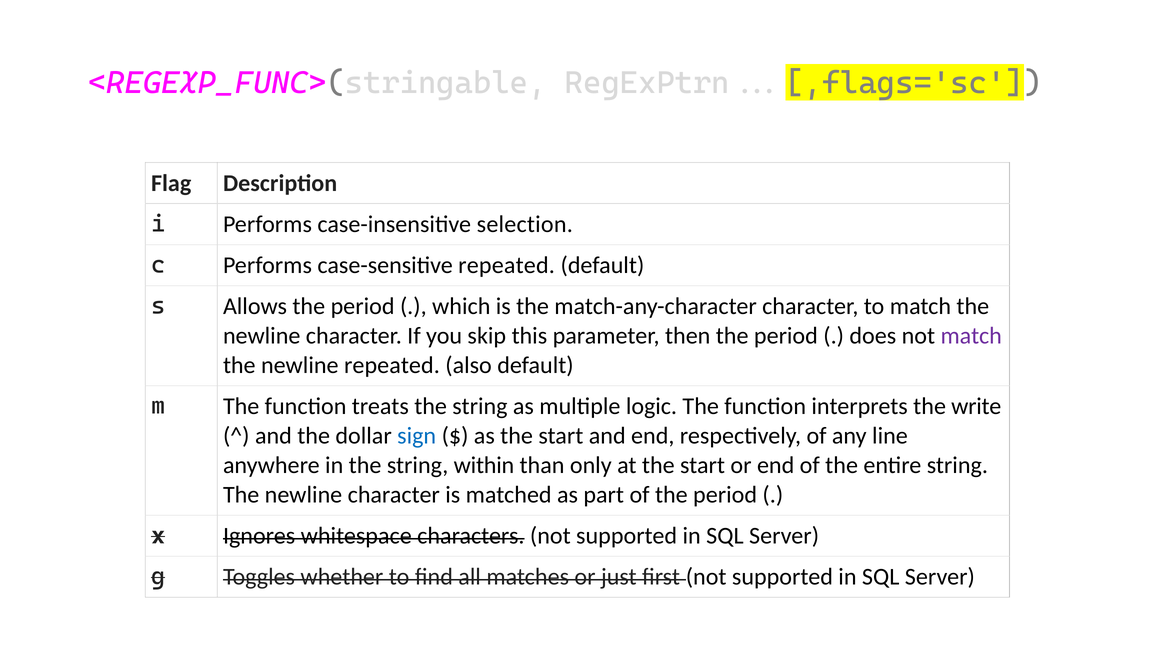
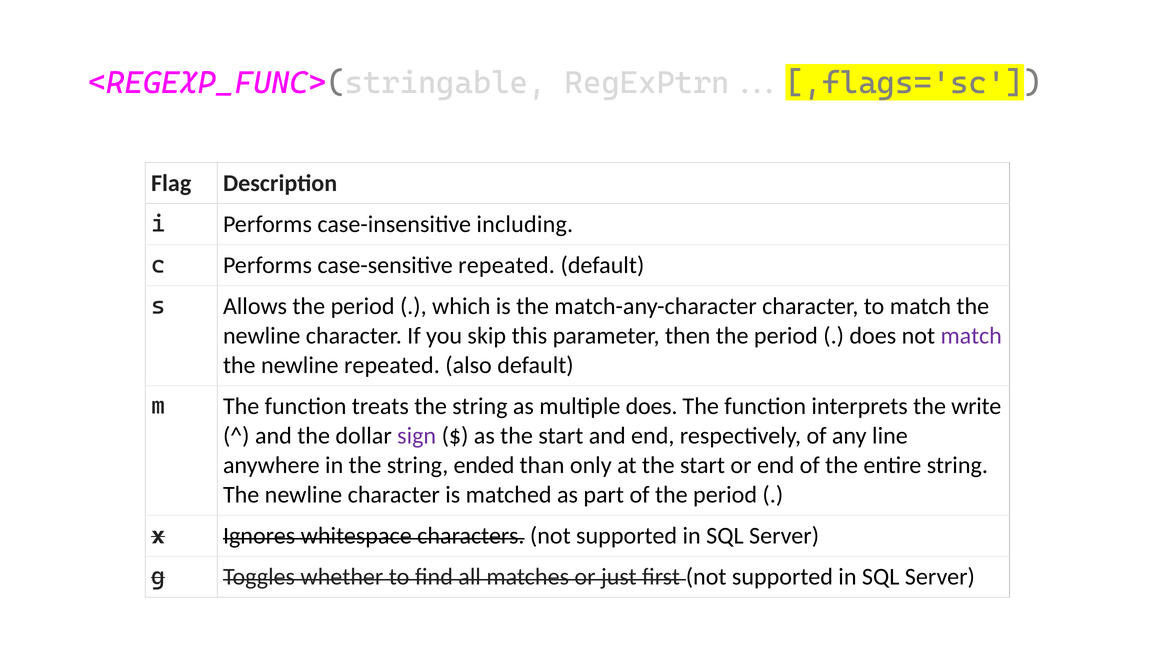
selection: selection -> including
multiple logic: logic -> does
sign colour: blue -> purple
within: within -> ended
